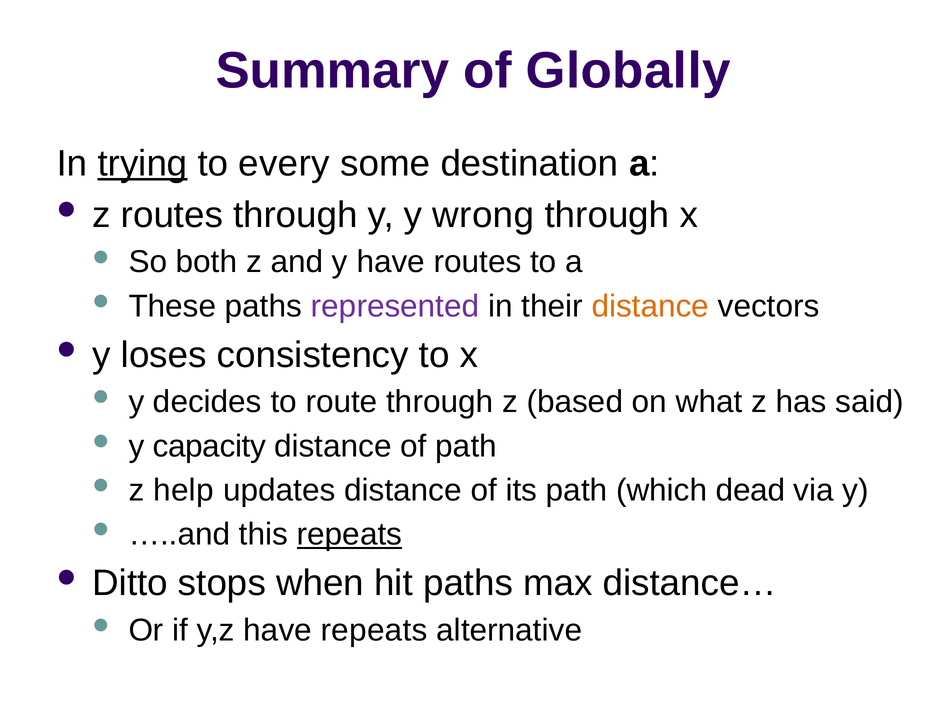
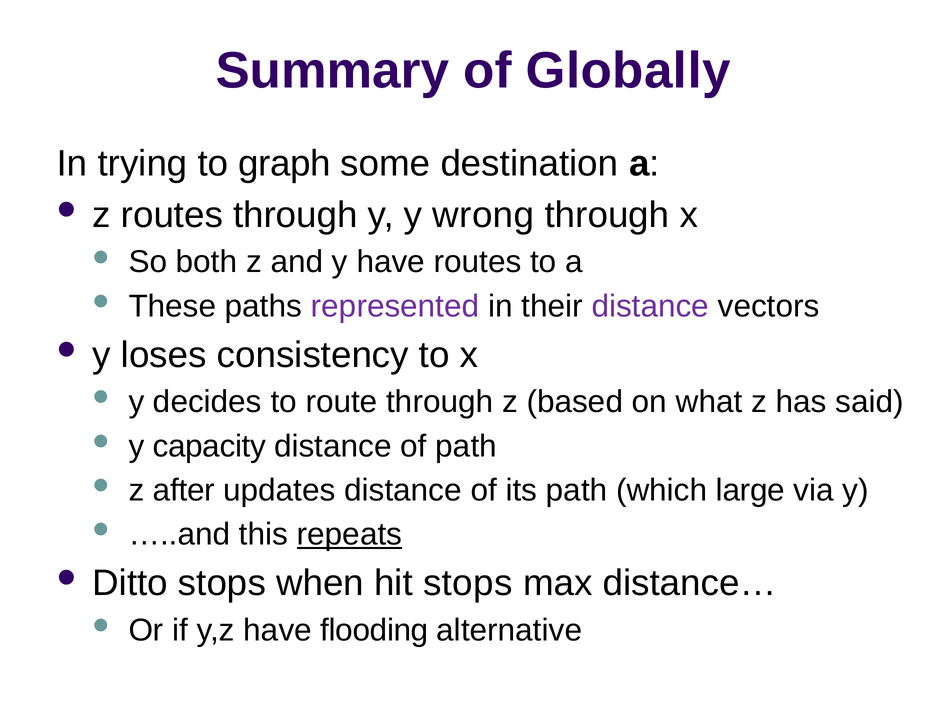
trying underline: present -> none
every: every -> graph
distance at (650, 306) colour: orange -> purple
help: help -> after
dead: dead -> large
hit paths: paths -> stops
have repeats: repeats -> flooding
